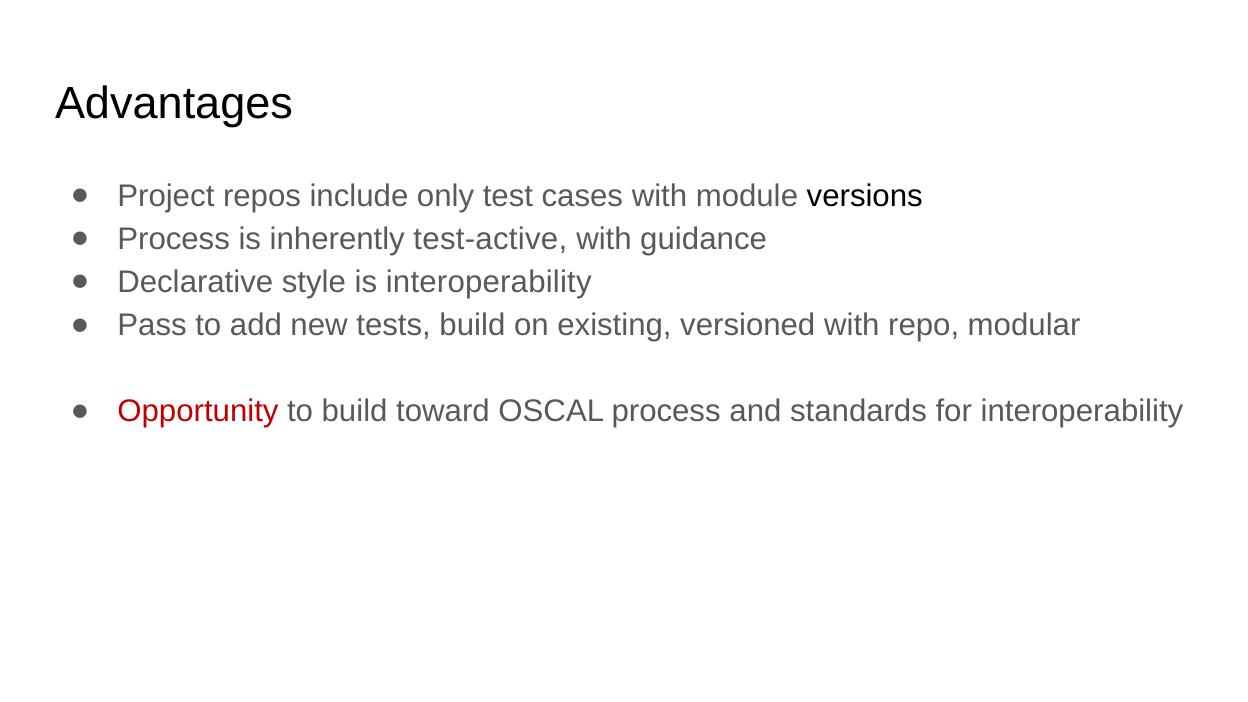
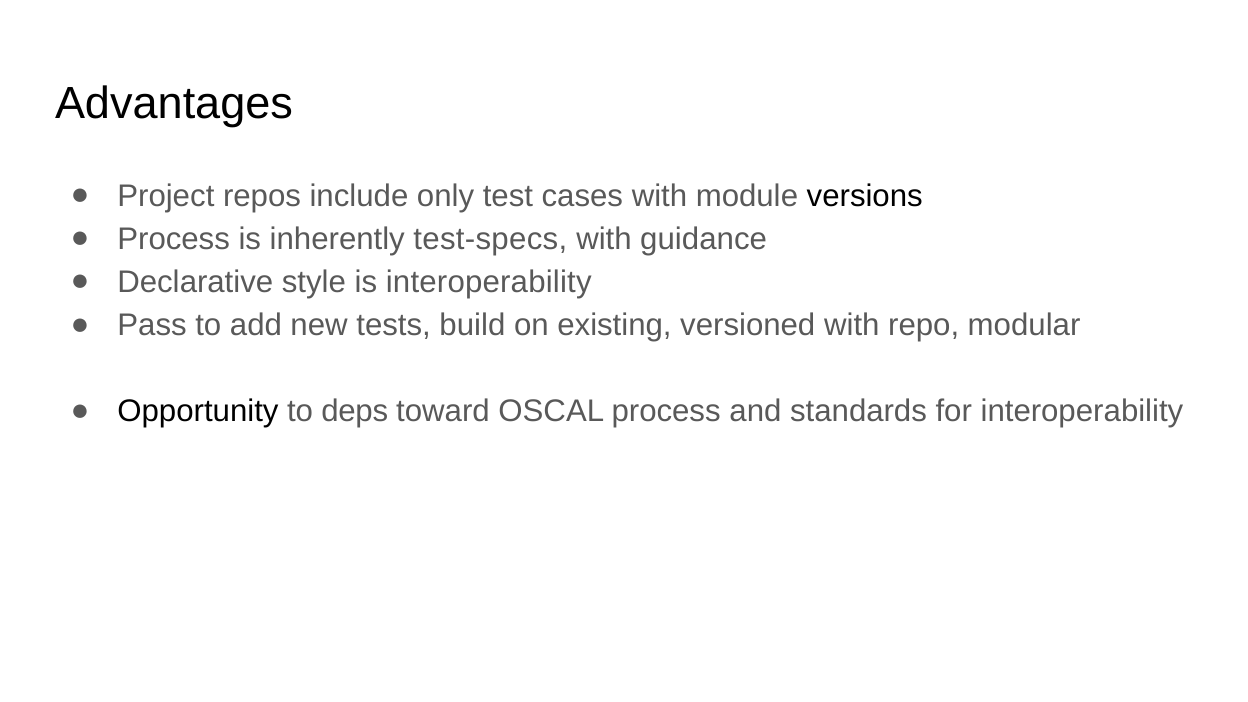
test-active: test-active -> test-specs
Opportunity colour: red -> black
to build: build -> deps
